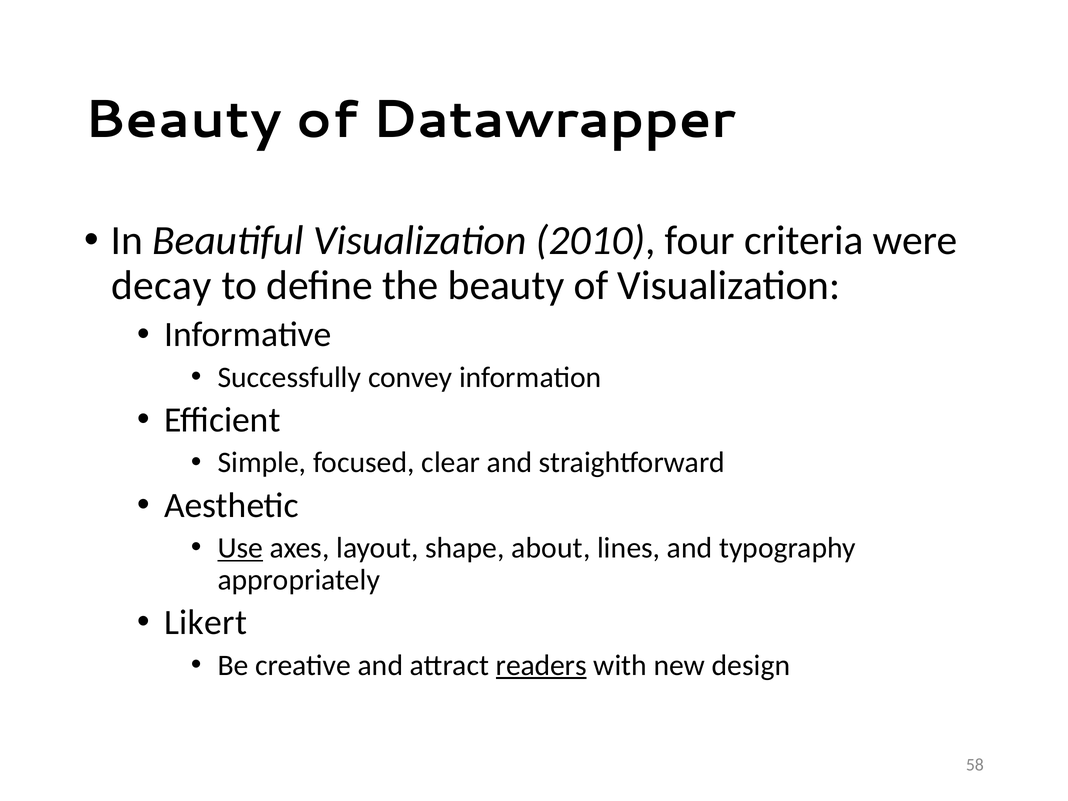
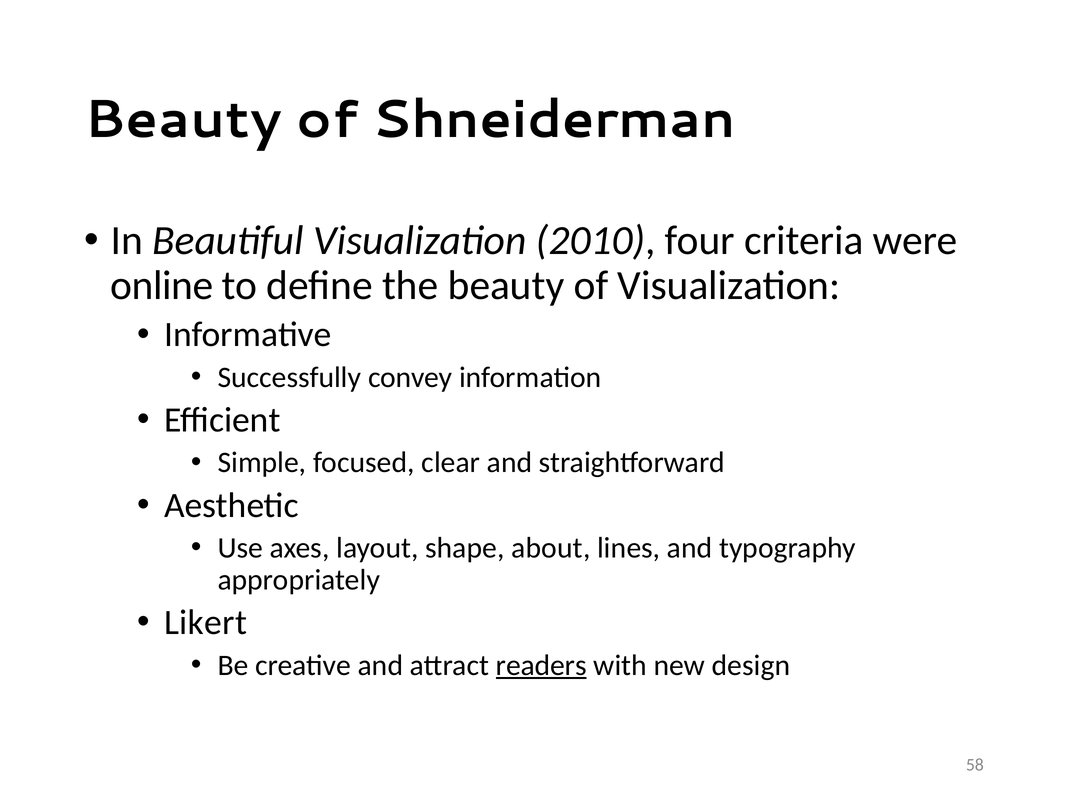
Datawrapper: Datawrapper -> Shneiderman
decay: decay -> online
Use underline: present -> none
